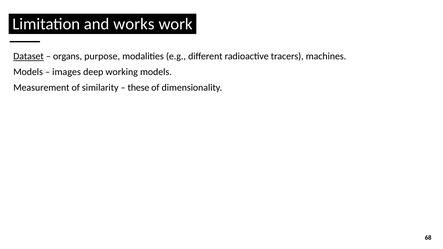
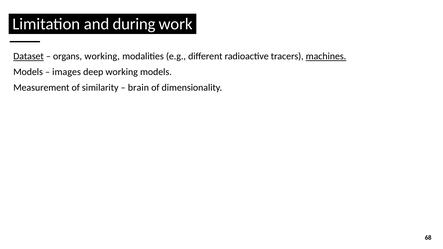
works: works -> during
organs purpose: purpose -> working
machines underline: none -> present
these: these -> brain
